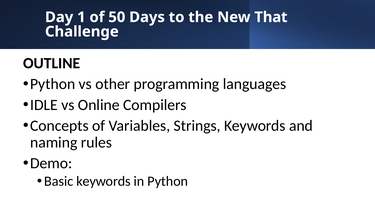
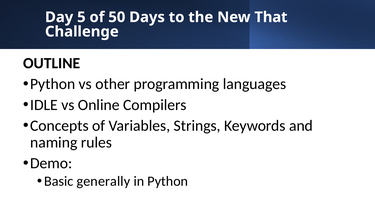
1: 1 -> 5
Basic keywords: keywords -> generally
